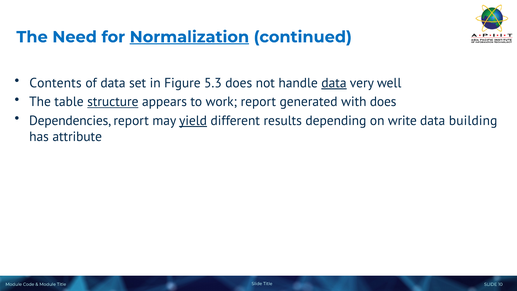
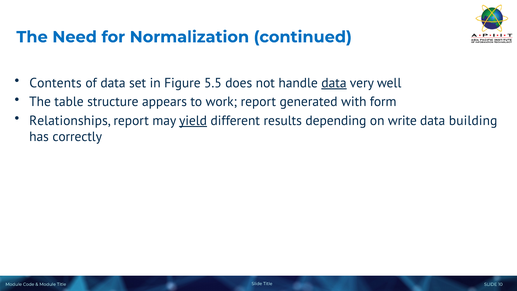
Normalization underline: present -> none
5.3: 5.3 -> 5.5
structure underline: present -> none
with does: does -> form
Dependencies: Dependencies -> Relationships
attribute: attribute -> correctly
